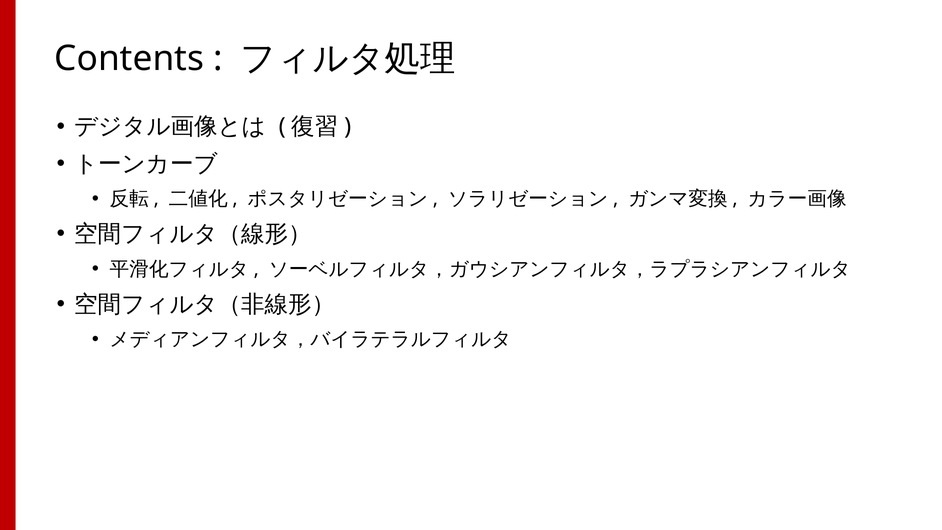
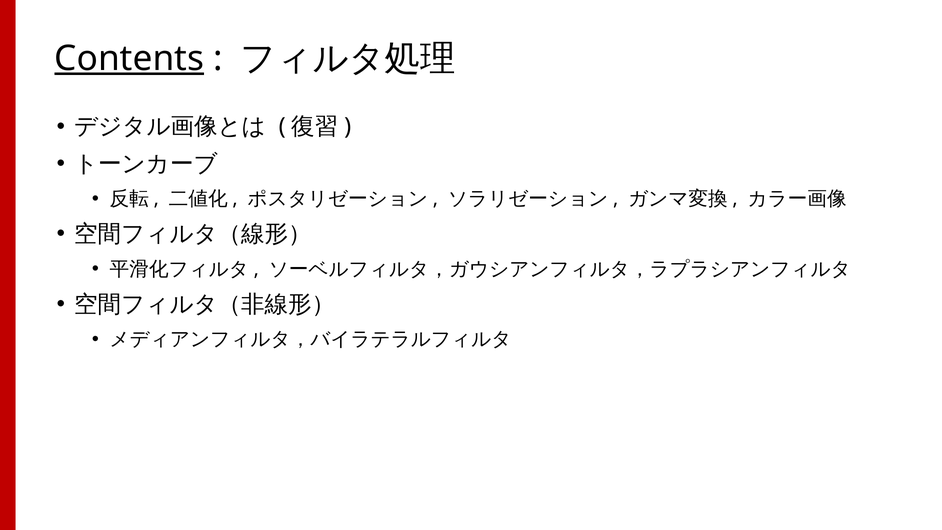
Contents underline: none -> present
